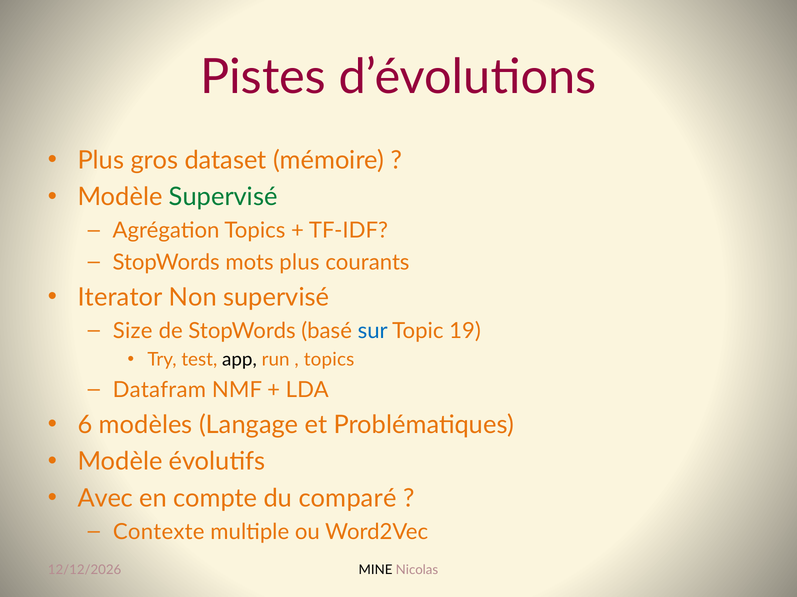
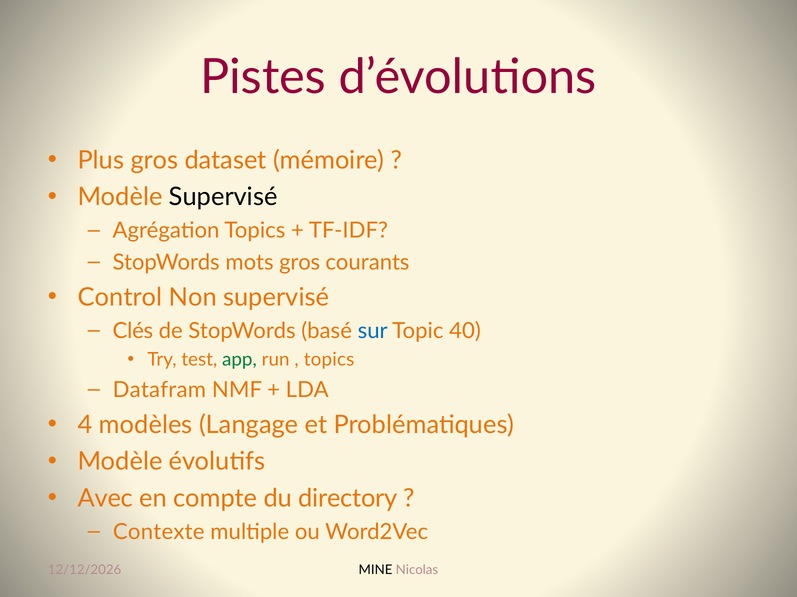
Supervisé at (223, 197) colour: green -> black
mots plus: plus -> gros
Iterator: Iterator -> Control
Size: Size -> Clés
19: 19 -> 40
app colour: black -> green
6: 6 -> 4
comparé: comparé -> directory
